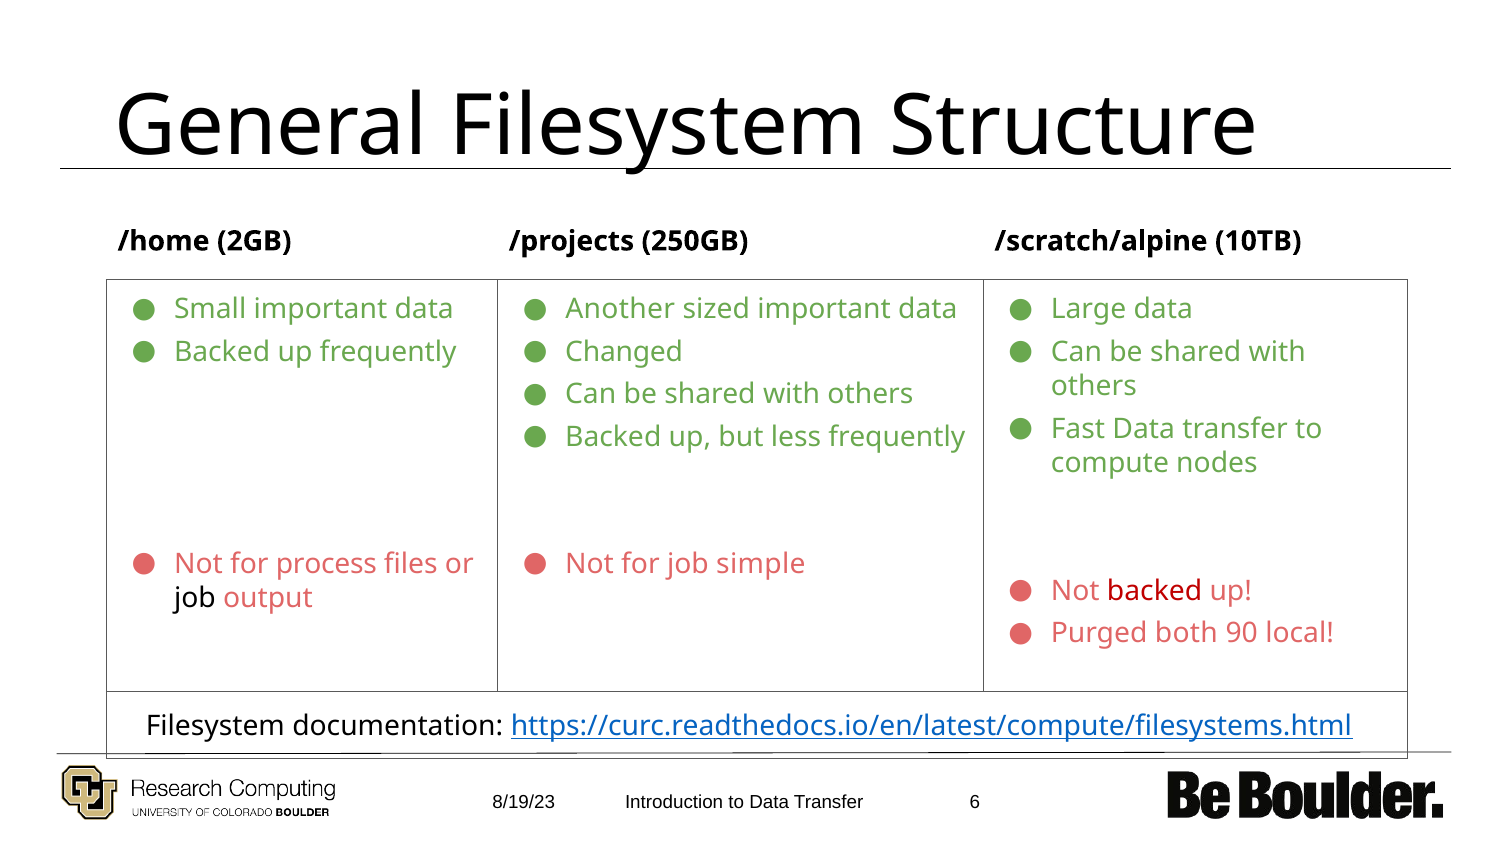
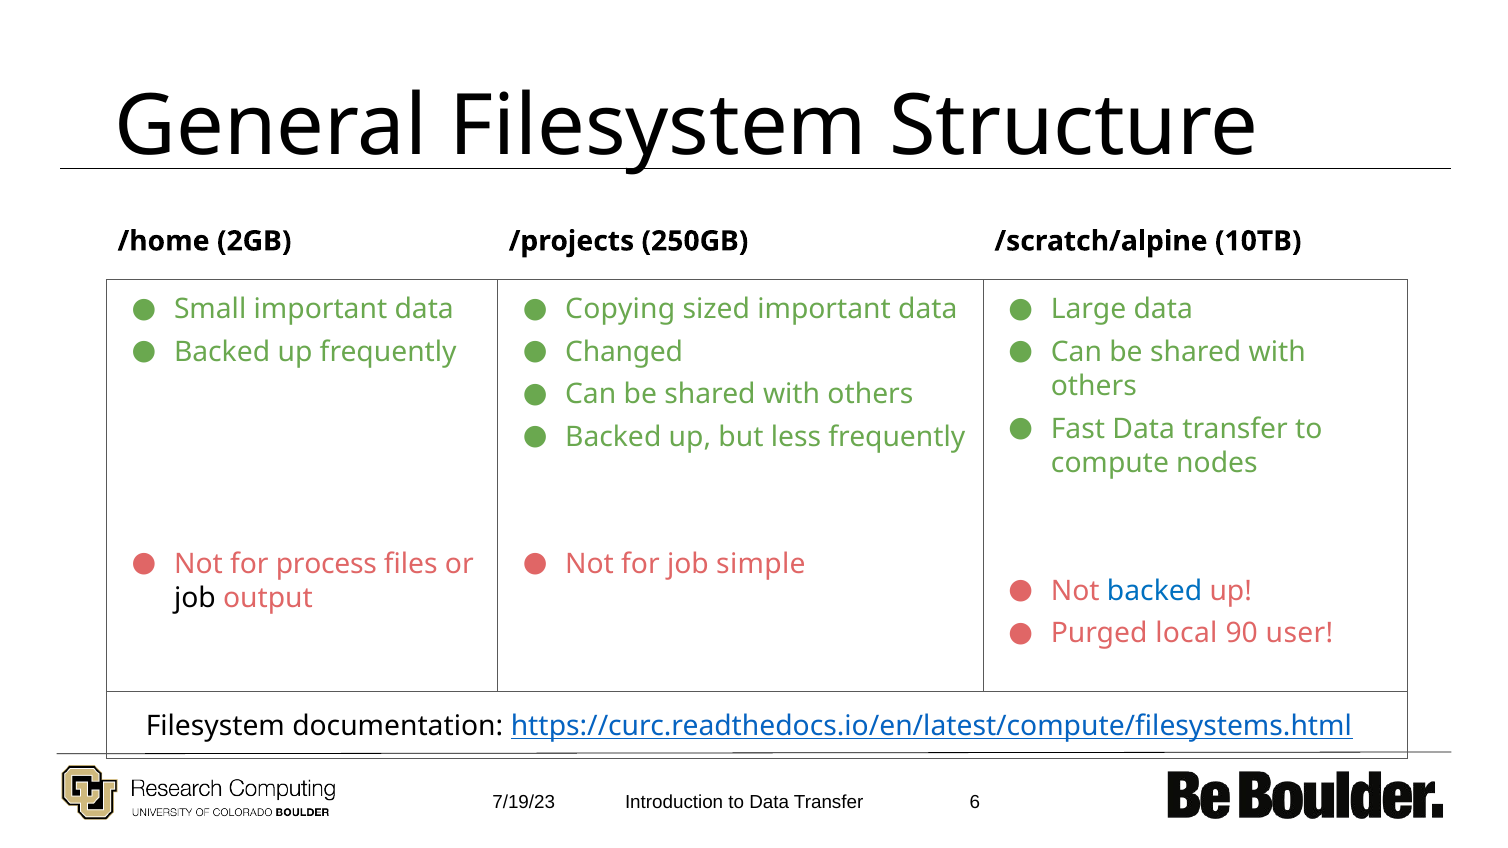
Another: Another -> Copying
backed at (1155, 591) colour: red -> blue
both: both -> local
local: local -> user
8/19/23: 8/19/23 -> 7/19/23
